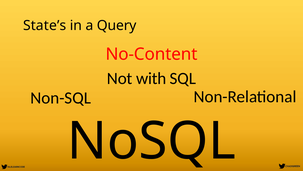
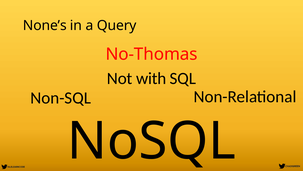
State’s: State’s -> None’s
No-Content: No-Content -> No-Thomas
